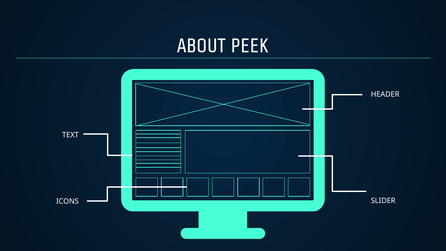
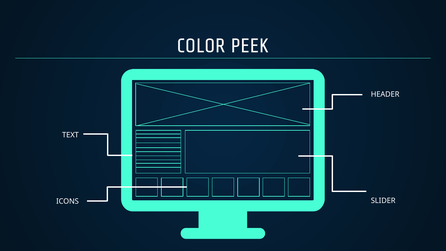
ABOUT: ABOUT -> COLOR
